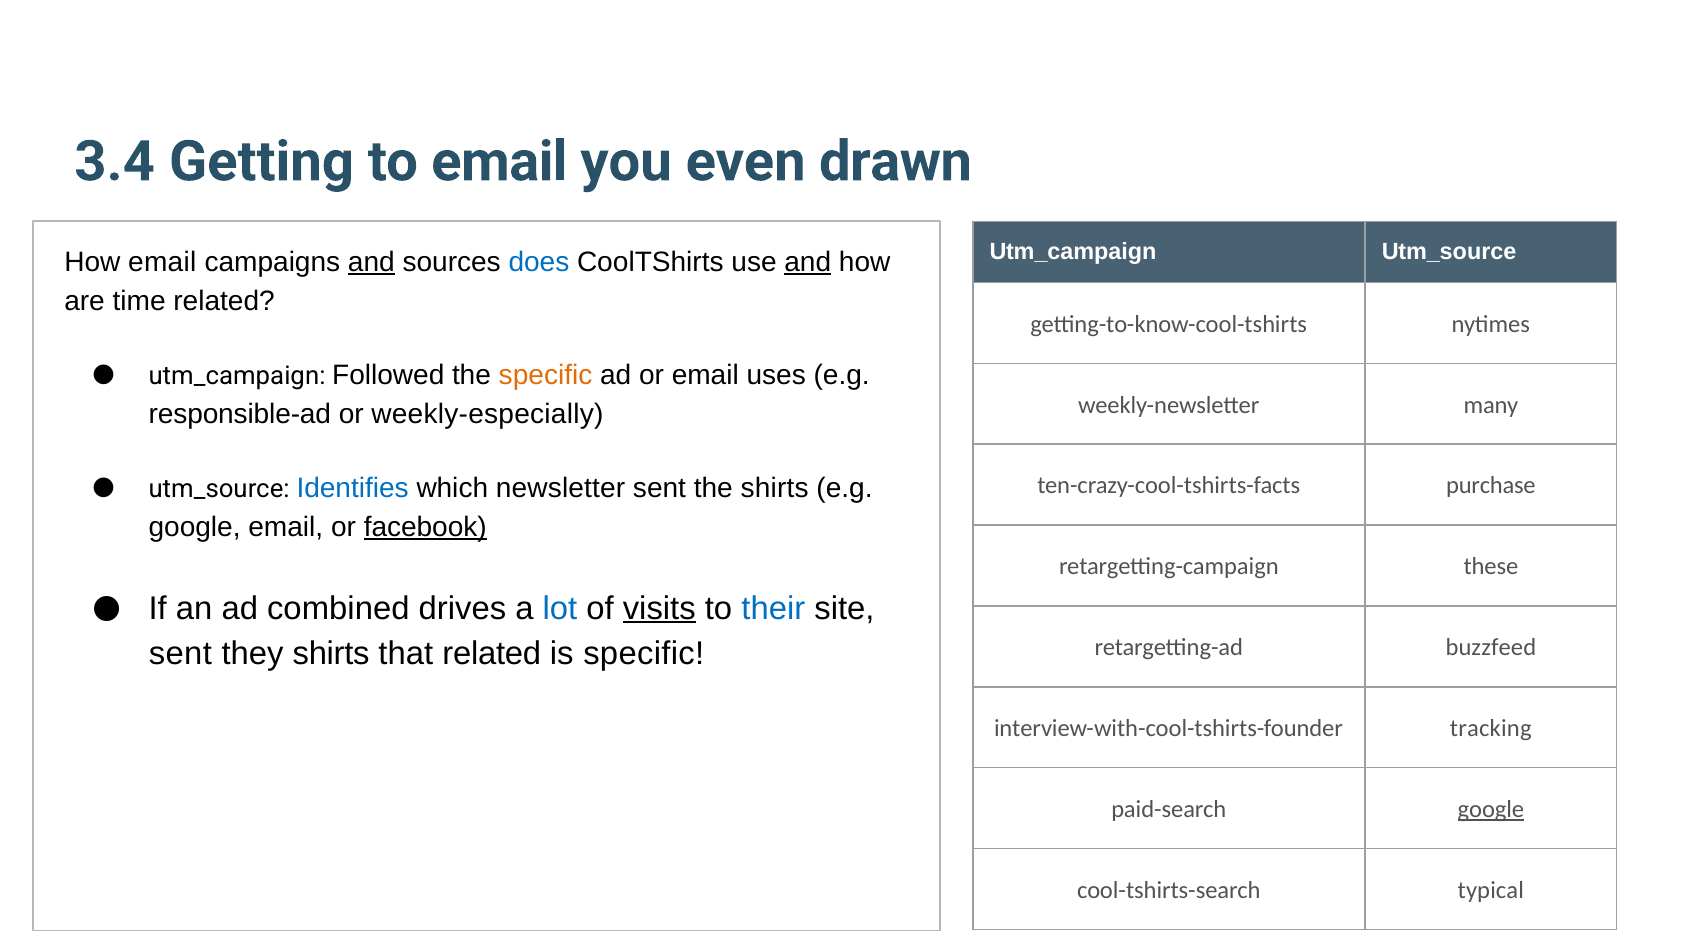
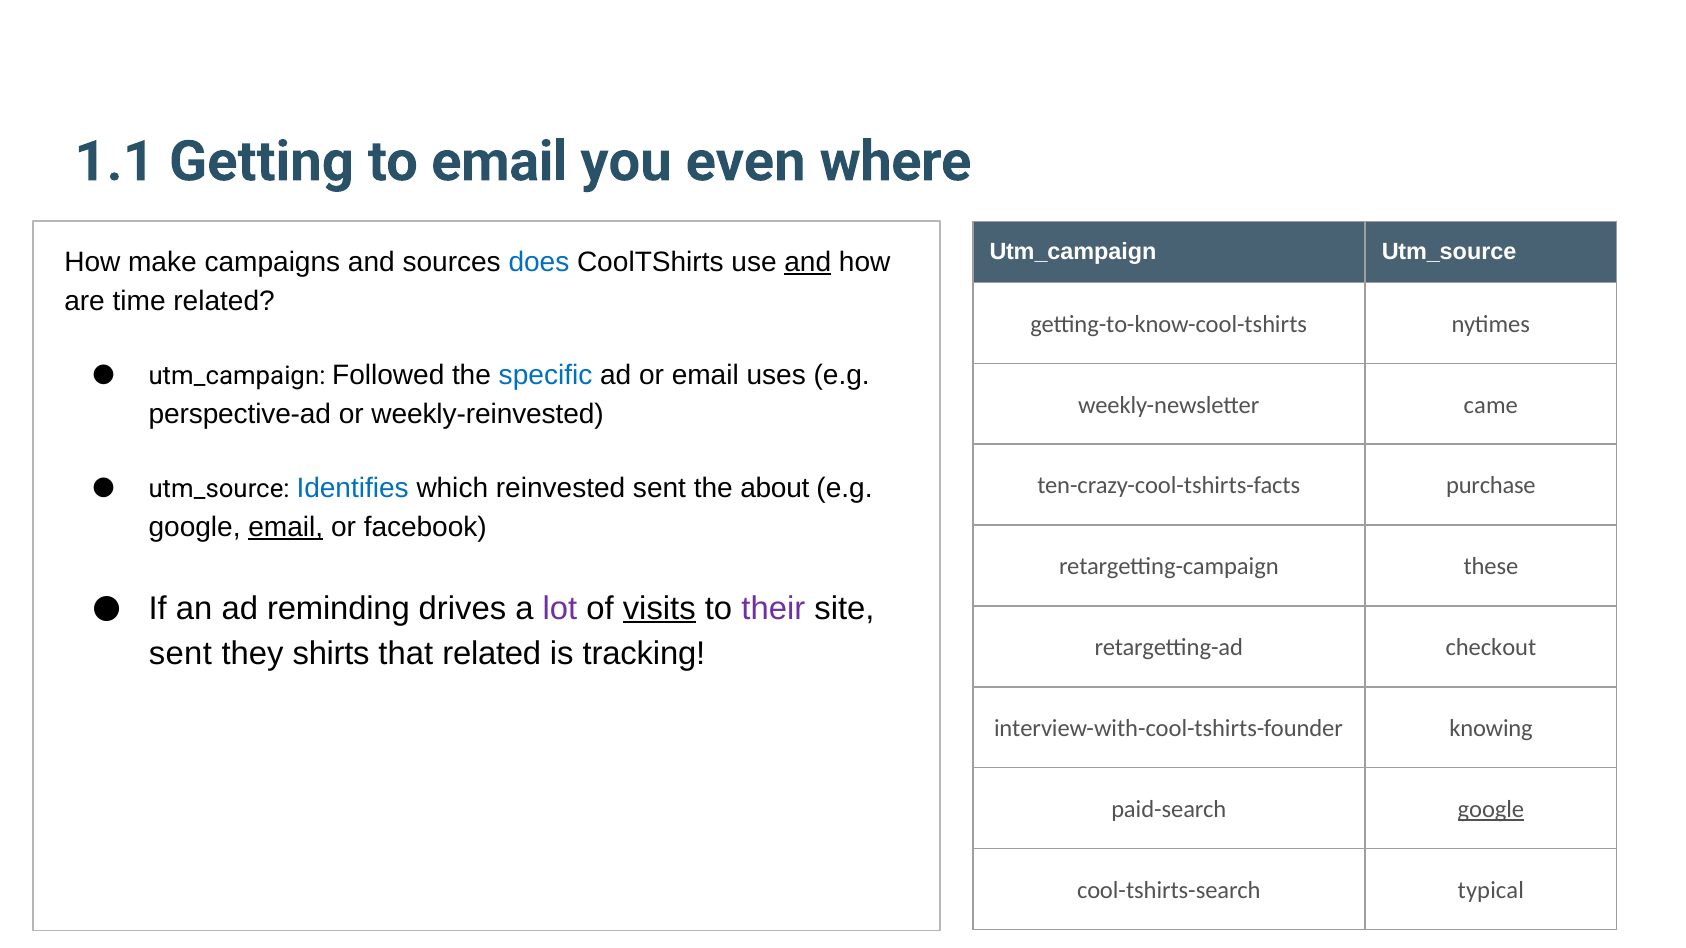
3.4: 3.4 -> 1.1
drawn: drawn -> where
How email: email -> make
and at (371, 262) underline: present -> none
specific at (546, 375) colour: orange -> blue
many: many -> came
responsible-ad: responsible-ad -> perspective-ad
weekly-especially: weekly-especially -> weekly-reinvested
newsletter: newsletter -> reinvested
the shirts: shirts -> about
email at (286, 527) underline: none -> present
facebook underline: present -> none
combined: combined -> reminding
lot colour: blue -> purple
their colour: blue -> purple
buzzfeed: buzzfeed -> checkout
is specific: specific -> tracking
tracking: tracking -> knowing
